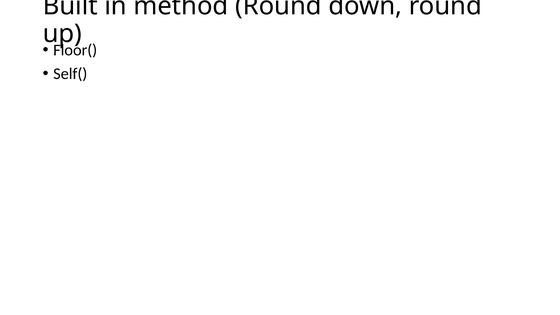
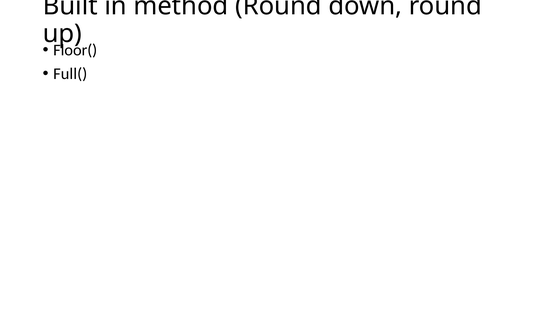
Self(: Self( -> Full(
